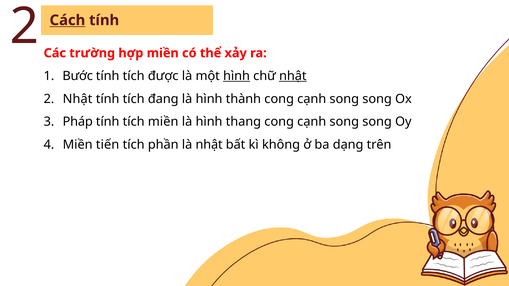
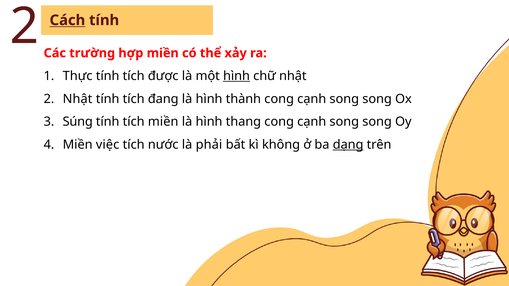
Bước: Bước -> Thực
nhật at (293, 76) underline: present -> none
Pháp: Pháp -> Súng
tiến: tiến -> việc
phần: phần -> nước
là nhật: nhật -> phải
dạng underline: none -> present
